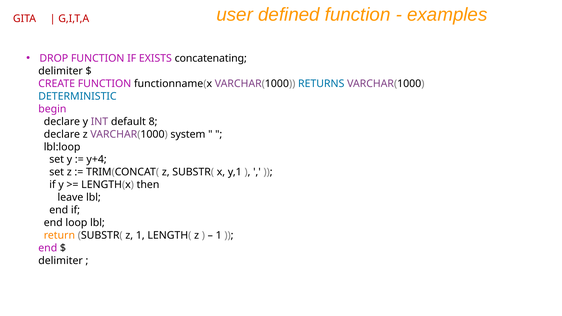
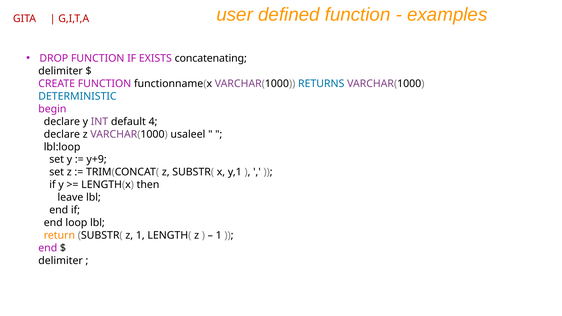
8: 8 -> 4
system: system -> usaleel
y+4: y+4 -> y+9
